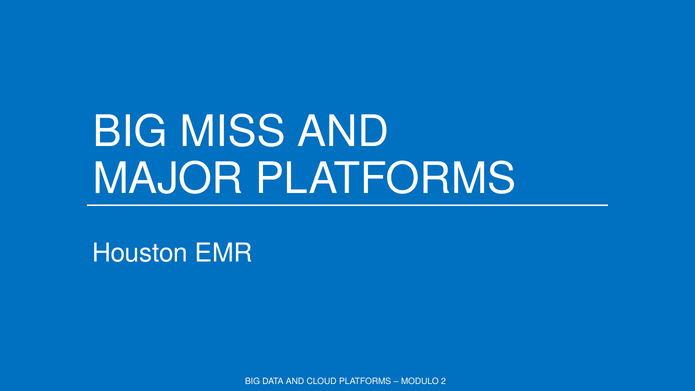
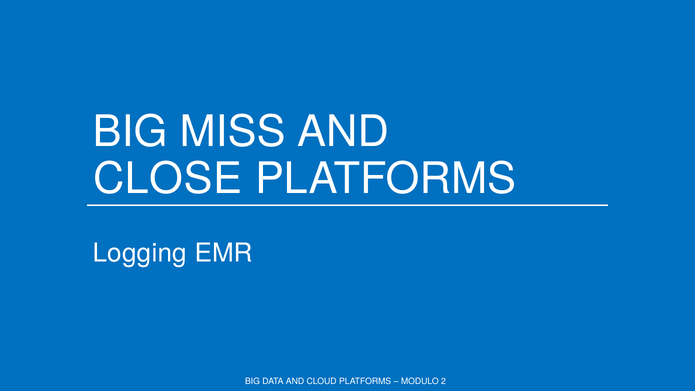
MAJOR: MAJOR -> CLOSE
Houston: Houston -> Logging
